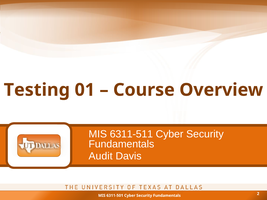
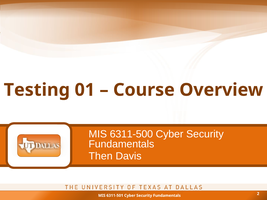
6311-511: 6311-511 -> 6311-500
Audit: Audit -> Then
